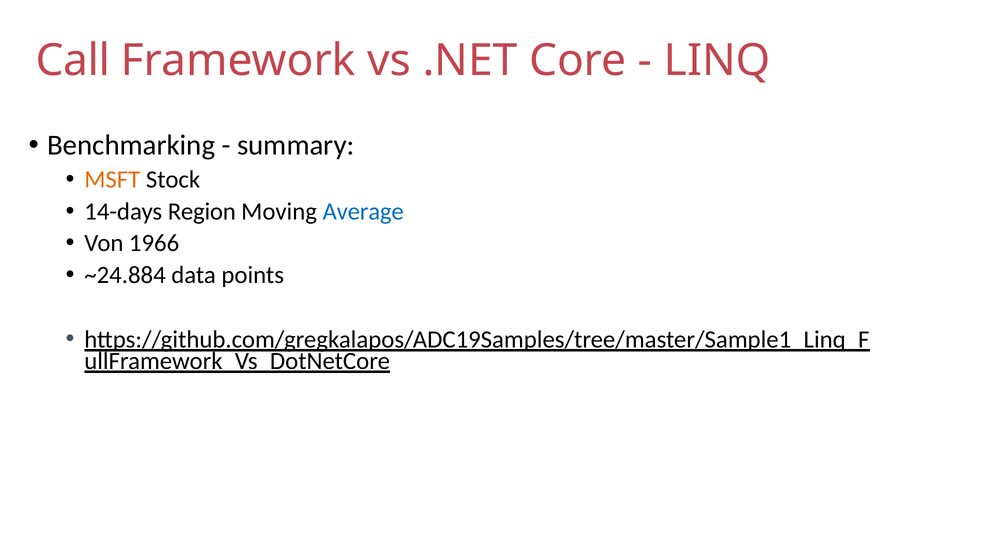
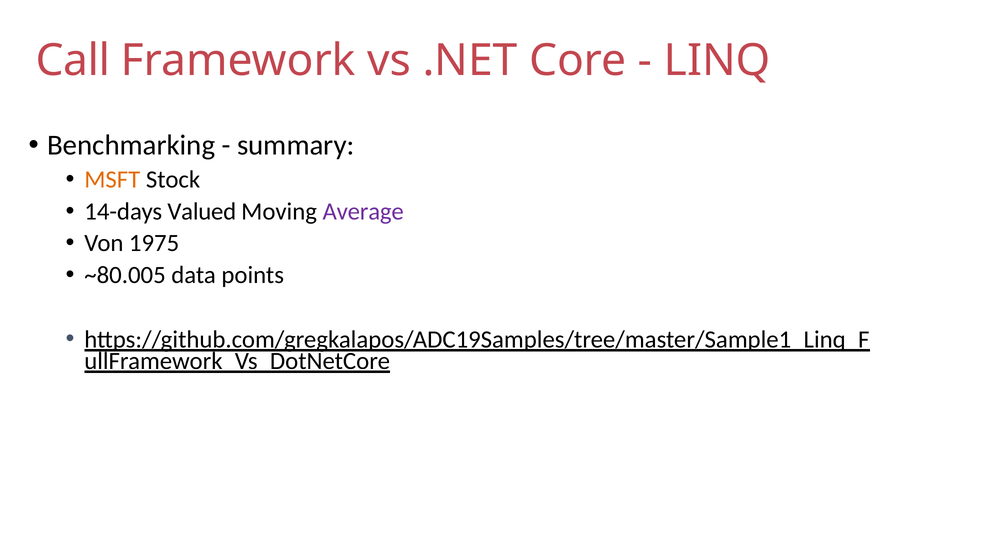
Region: Region -> Valued
Average colour: blue -> purple
1966: 1966 -> 1975
~24.884: ~24.884 -> ~80.005
